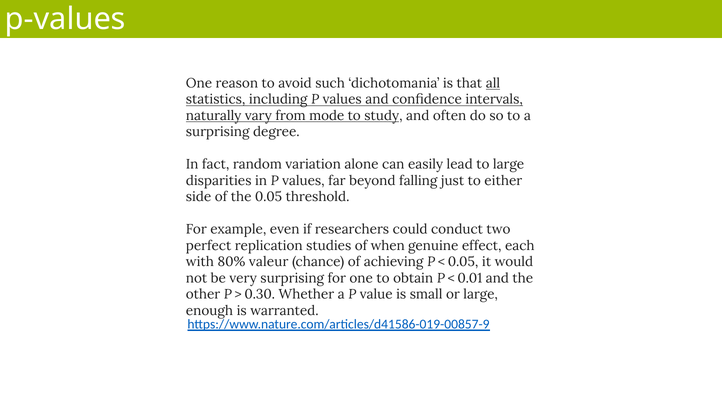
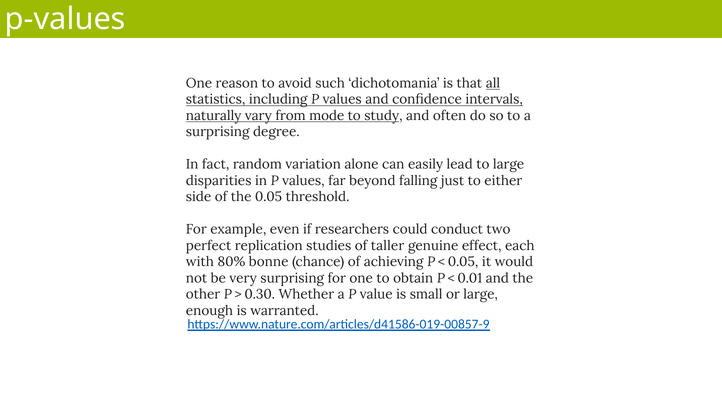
when: when -> taller
valeur: valeur -> bonne
